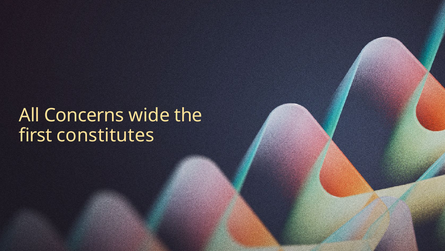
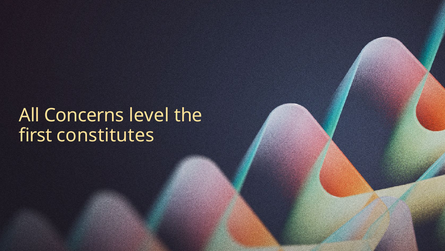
wide: wide -> level
